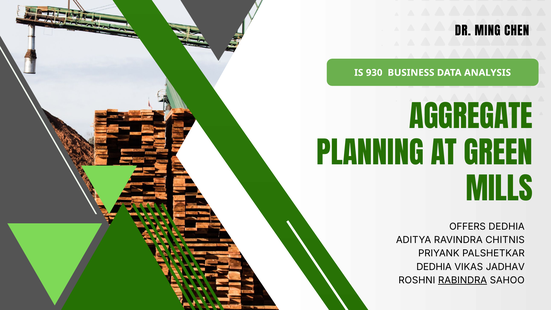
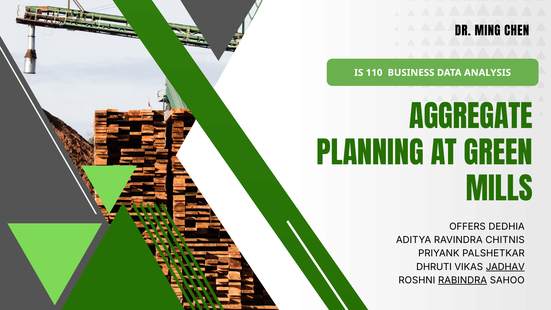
930: 930 -> 110
DEDHIA at (434, 267): DEDHIA -> DHRUTI
JADHAV underline: none -> present
